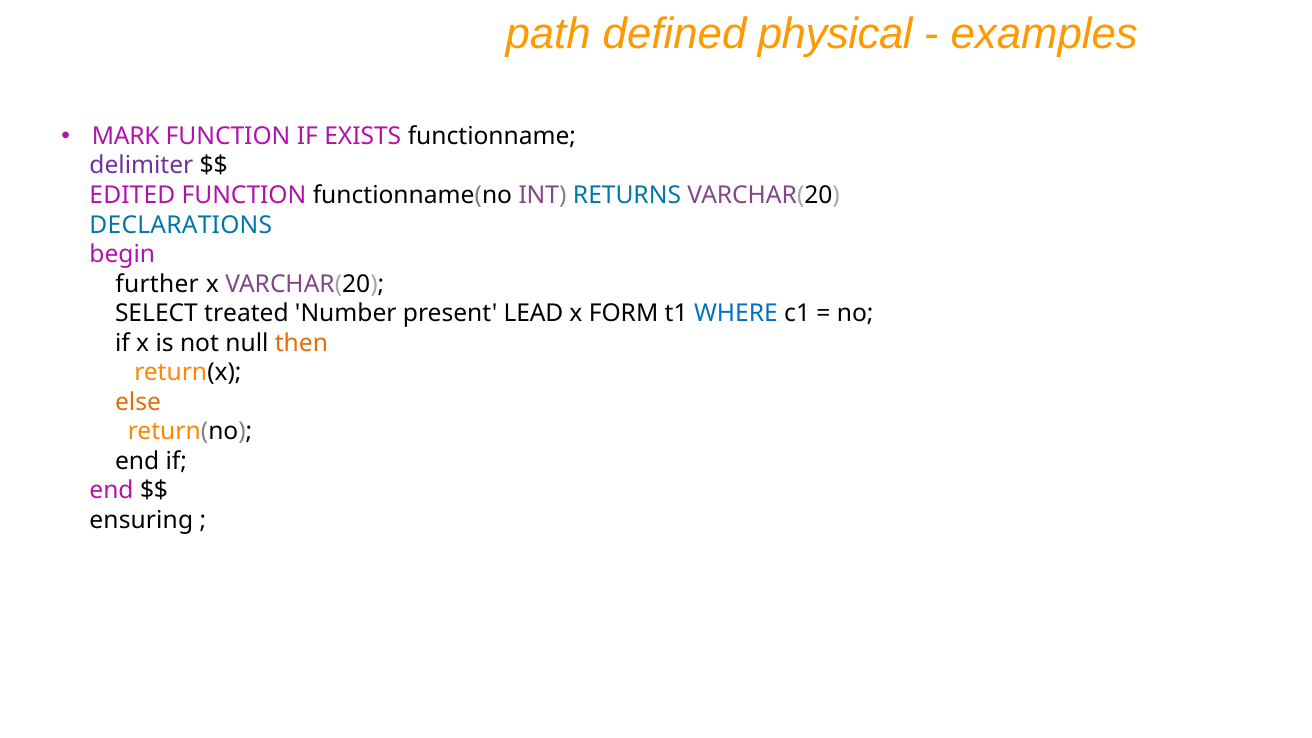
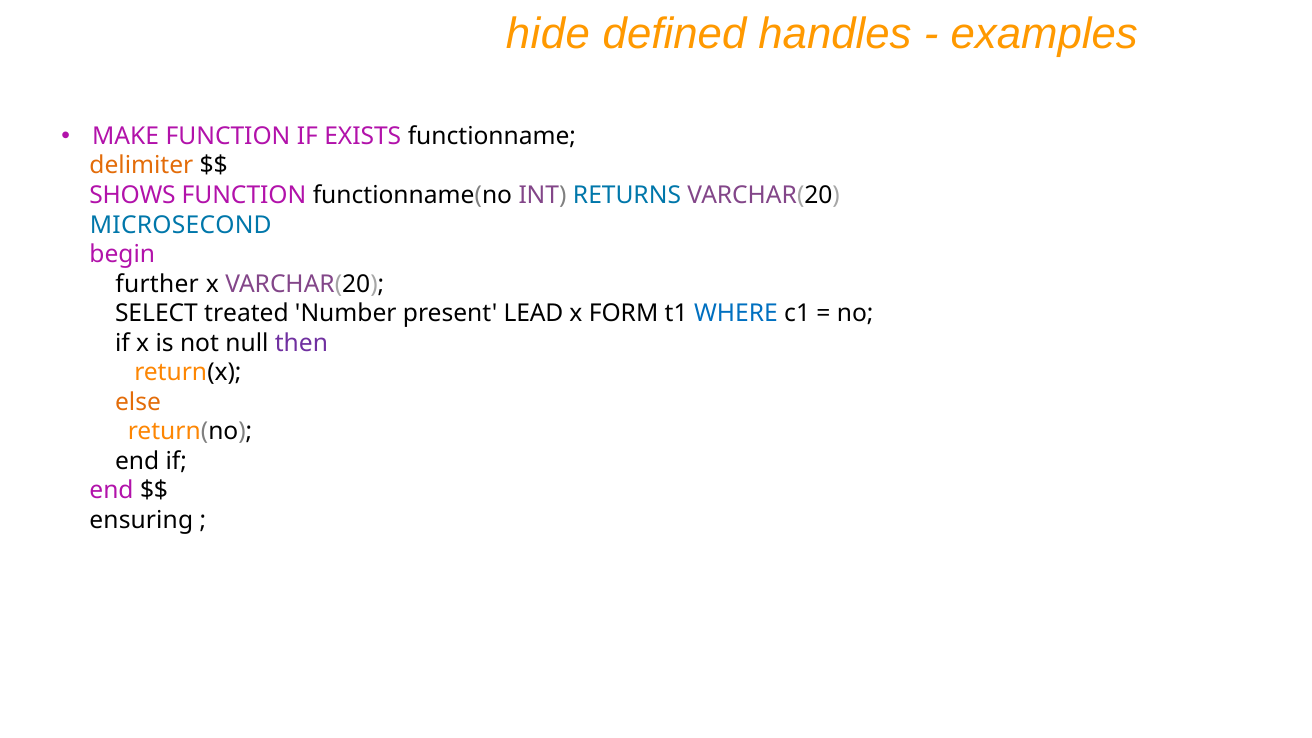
path: path -> hide
physical: physical -> handles
MARK: MARK -> MAKE
delimiter colour: purple -> orange
EDITED: EDITED -> SHOWS
DECLARATIONS: DECLARATIONS -> MICROSECOND
then colour: orange -> purple
